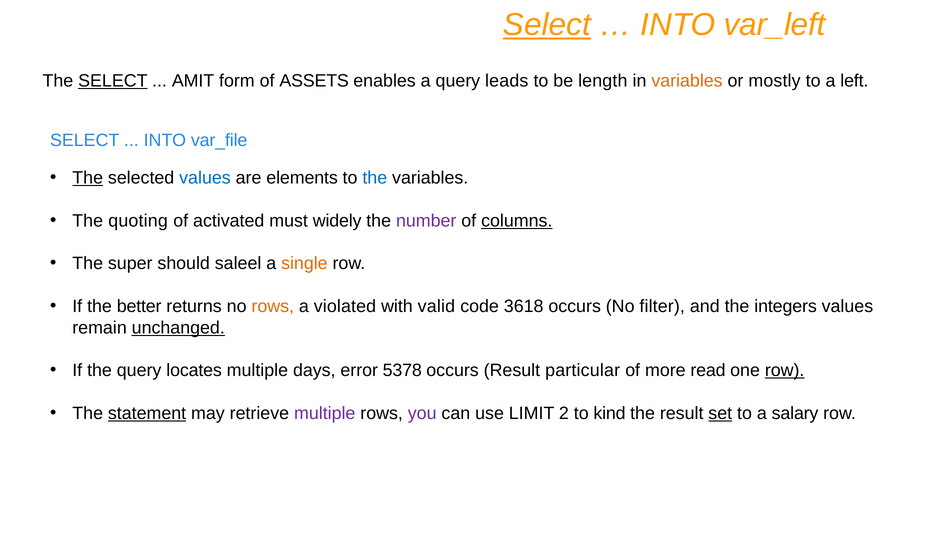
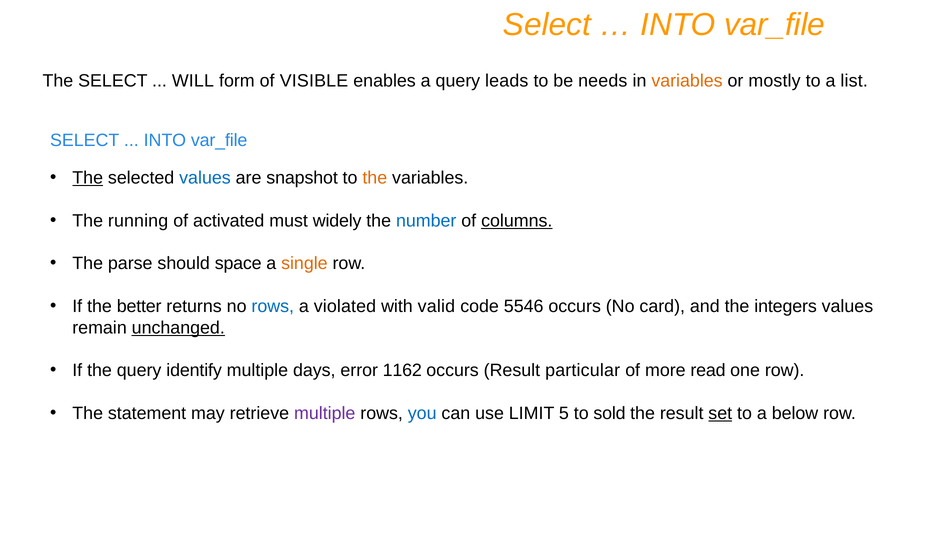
Select at (547, 25) underline: present -> none
var_left at (775, 25): var_left -> var_file
SELECT at (113, 81) underline: present -> none
AMIT: AMIT -> WILL
ASSETS: ASSETS -> VISIBLE
length: length -> needs
left: left -> list
elements: elements -> snapshot
the at (375, 178) colour: blue -> orange
quoting: quoting -> running
number colour: purple -> blue
super: super -> parse
saleel: saleel -> space
rows at (273, 306) colour: orange -> blue
3618: 3618 -> 5546
filter: filter -> card
locates: locates -> identify
5378: 5378 -> 1162
row at (785, 370) underline: present -> none
statement underline: present -> none
you colour: purple -> blue
2: 2 -> 5
kind: kind -> sold
salary: salary -> below
